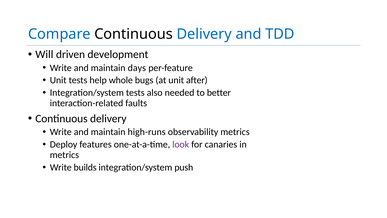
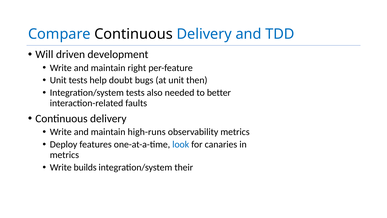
days: days -> right
whole: whole -> doubt
after: after -> then
look colour: purple -> blue
push: push -> their
